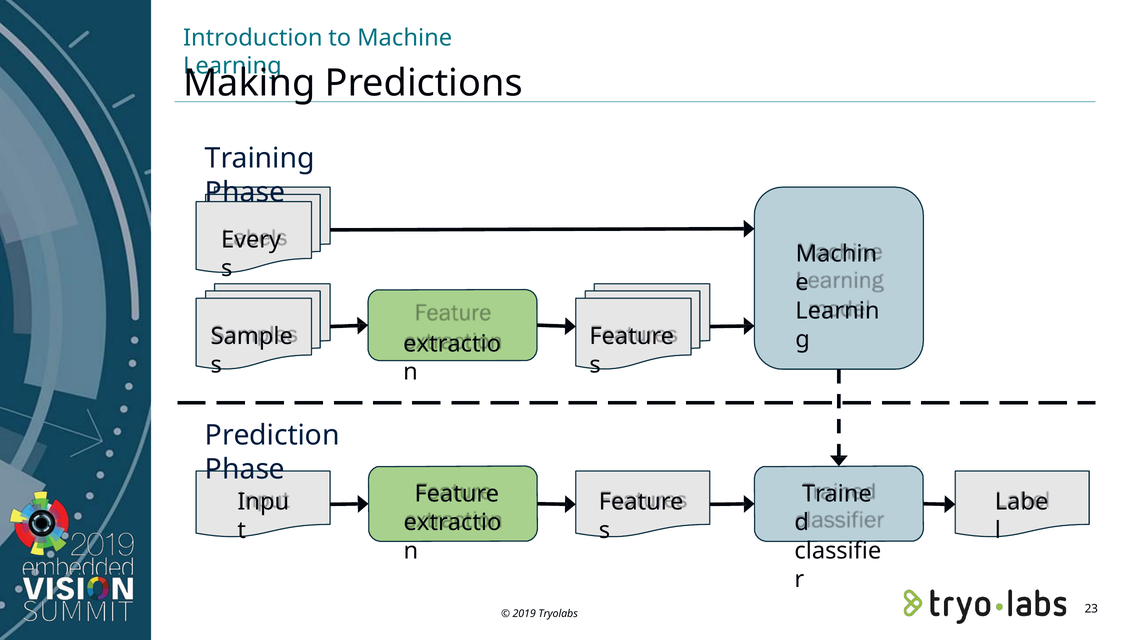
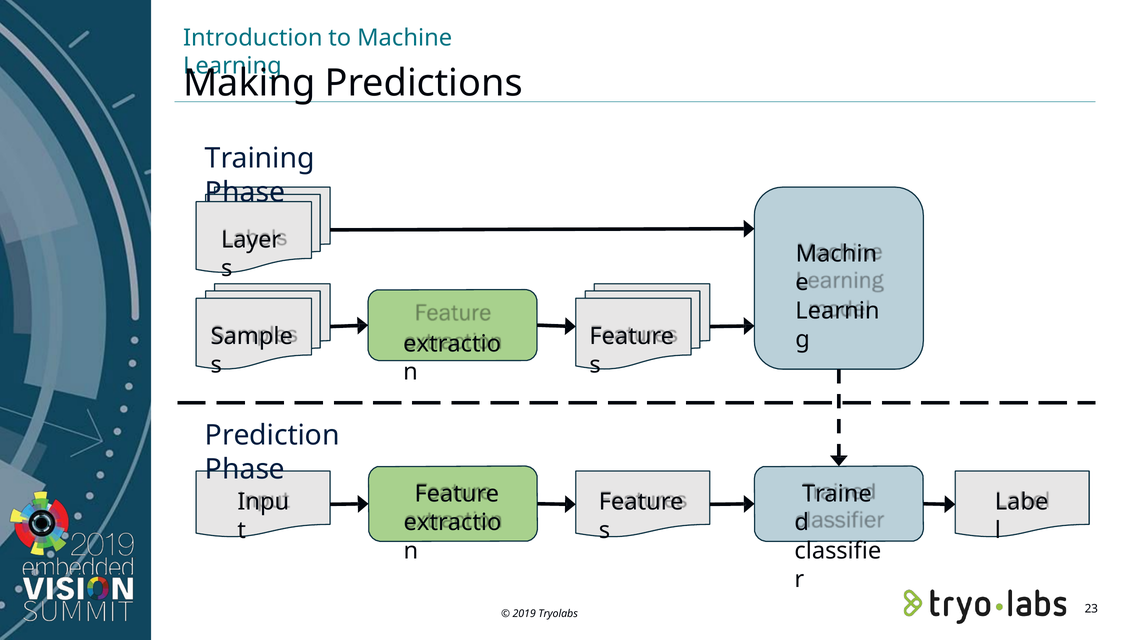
Every: Every -> Layer
